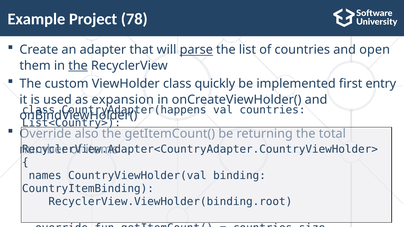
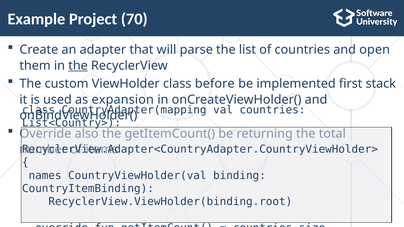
78: 78 -> 70
parse underline: present -> none
quickly: quickly -> before
entry: entry -> stack
CountryAdapter(happens: CountryAdapter(happens -> CountryAdapter(mapping
